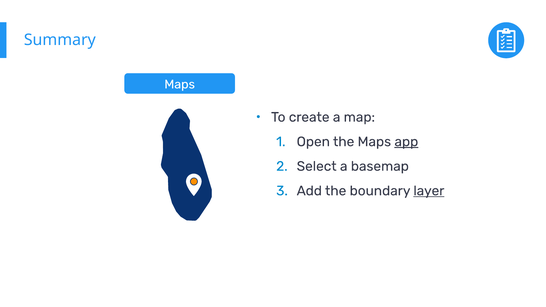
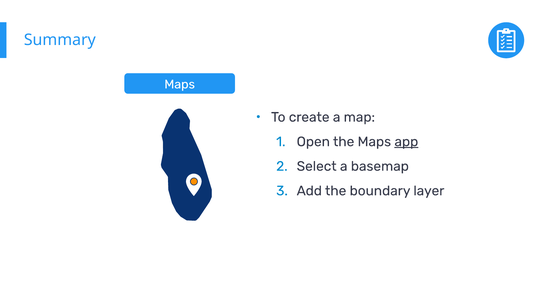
layer underline: present -> none
